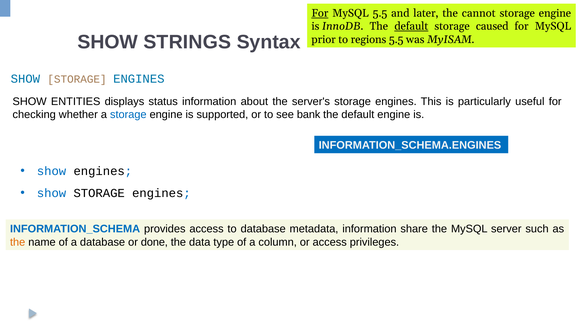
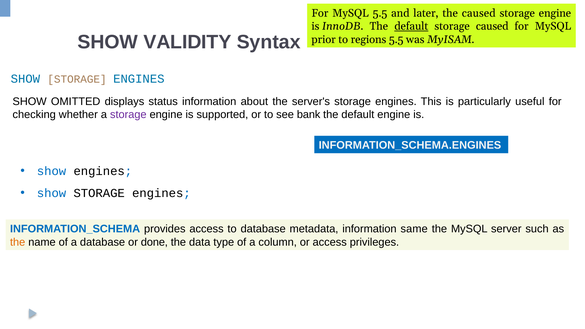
For at (320, 13) underline: present -> none
the cannot: cannot -> caused
STRINGS: STRINGS -> VALIDITY
ENTITIES: ENTITIES -> OMITTED
storage at (128, 115) colour: blue -> purple
share: share -> same
